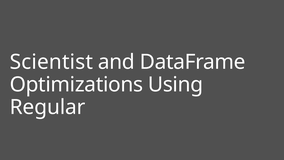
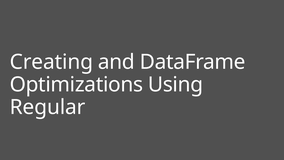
Scientist: Scientist -> Creating
